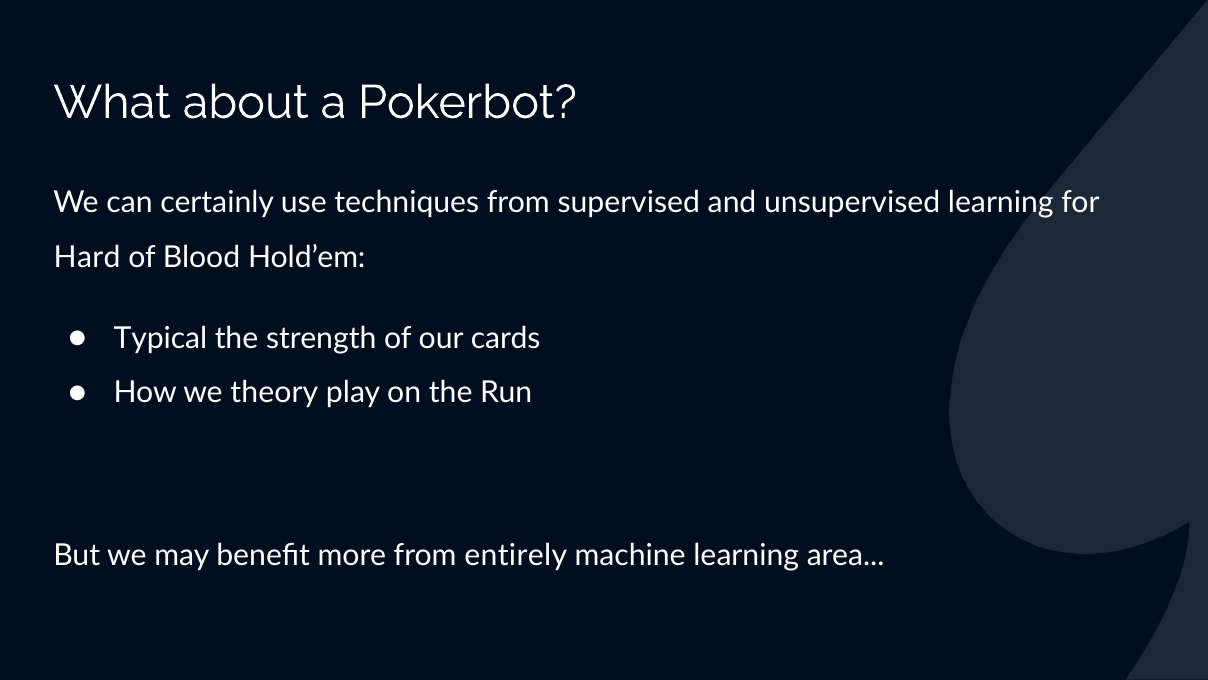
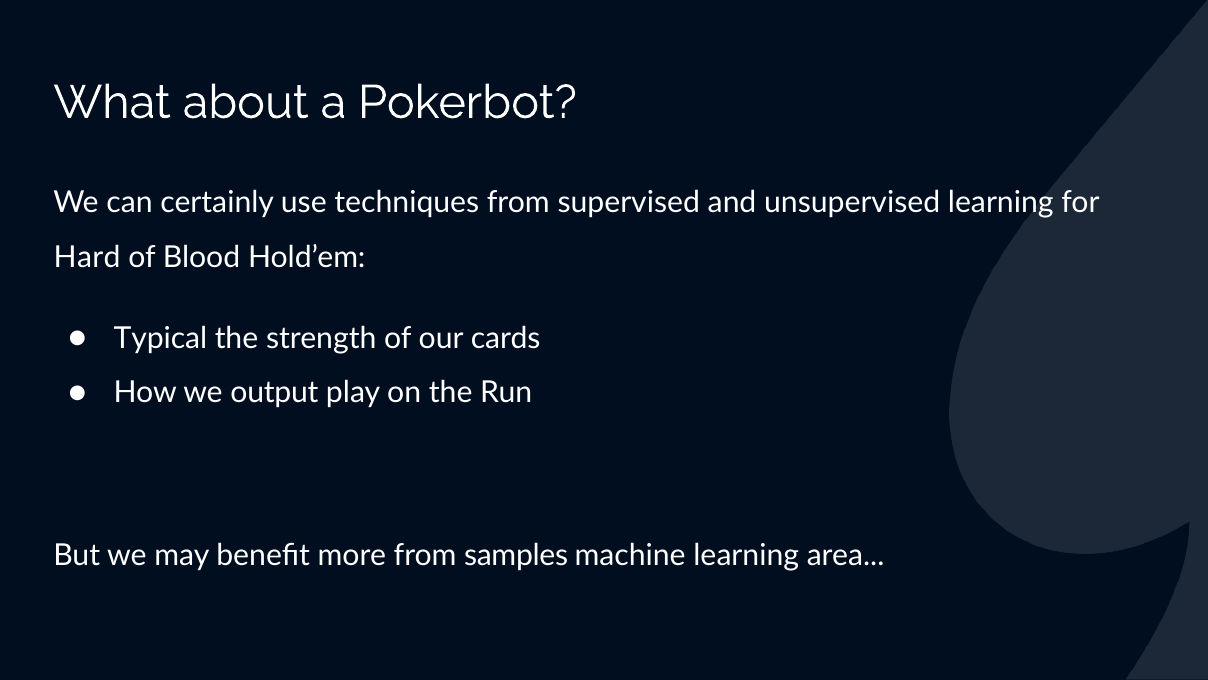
theory: theory -> output
entirely: entirely -> samples
